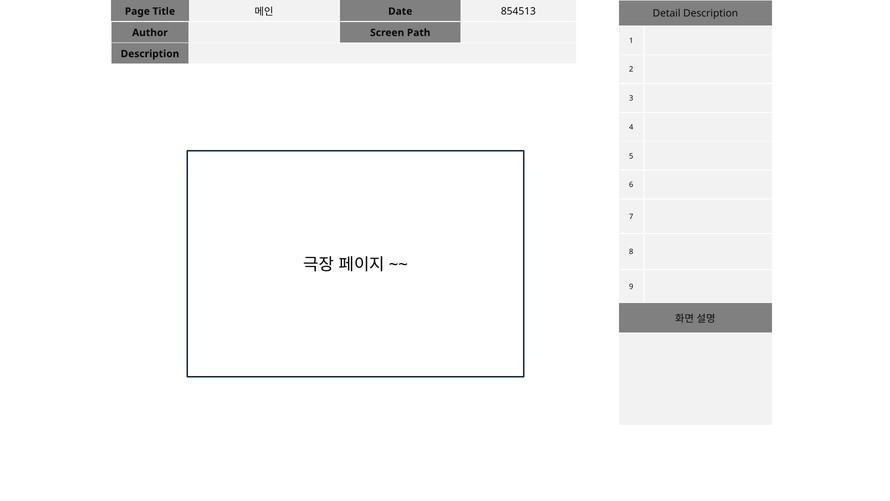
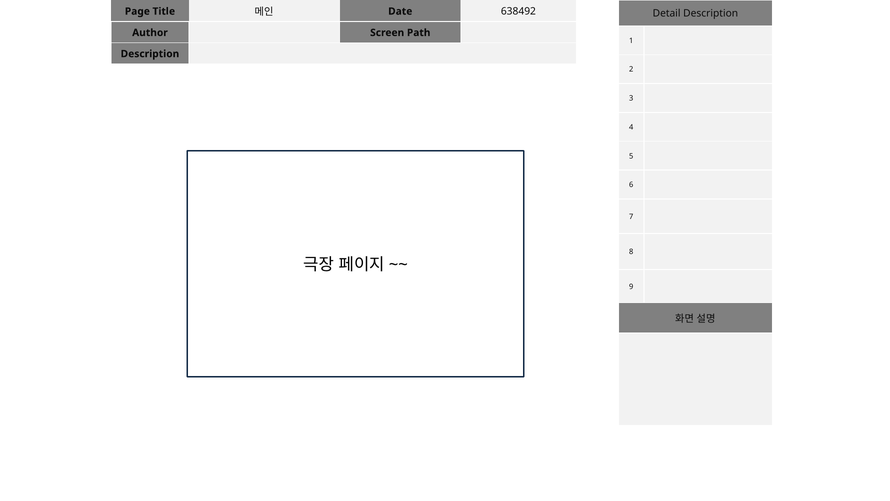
854513: 854513 -> 638492
